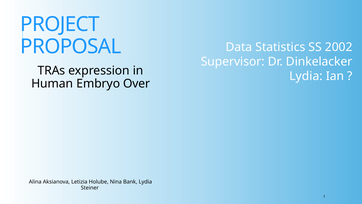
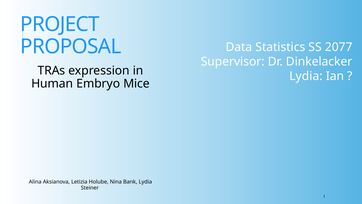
2002: 2002 -> 2077
Over: Over -> Mice
